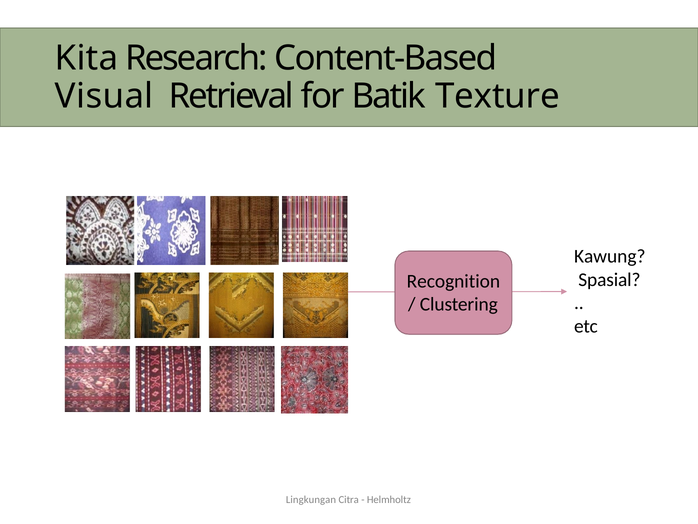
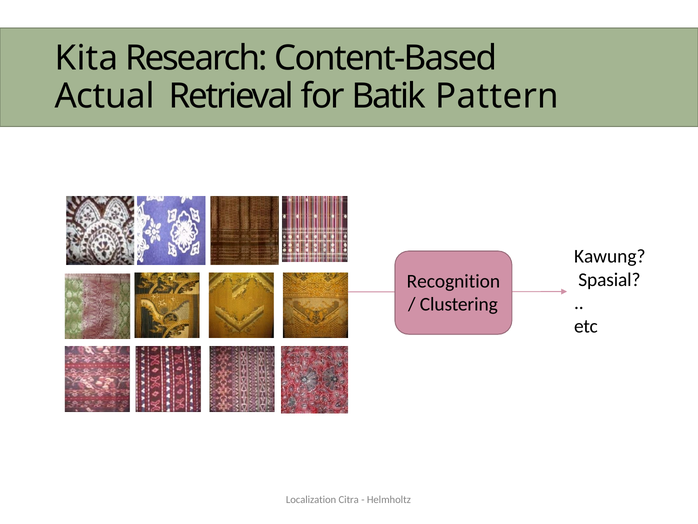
Visual: Visual -> Actual
Texture: Texture -> Pattern
Lingkungan: Lingkungan -> Localization
